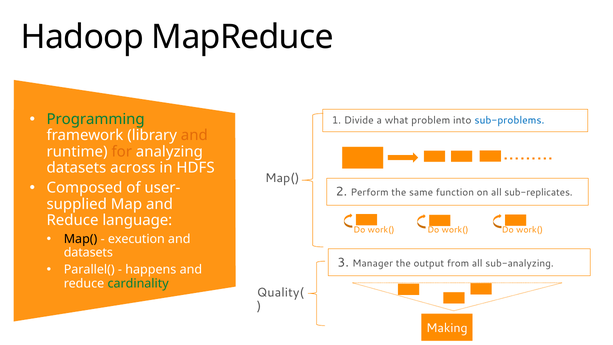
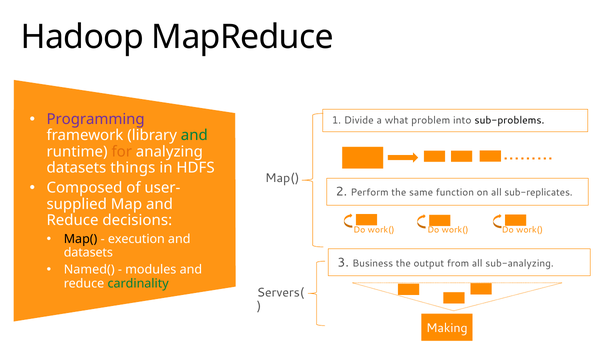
Programming colour: green -> purple
sub-problems colour: blue -> black
and at (194, 135) colour: orange -> green
across: across -> things
language: language -> decisions
Manager: Manager -> Business
Parallel(: Parallel( -> Named(
happens: happens -> modules
Quality(: Quality( -> Servers(
